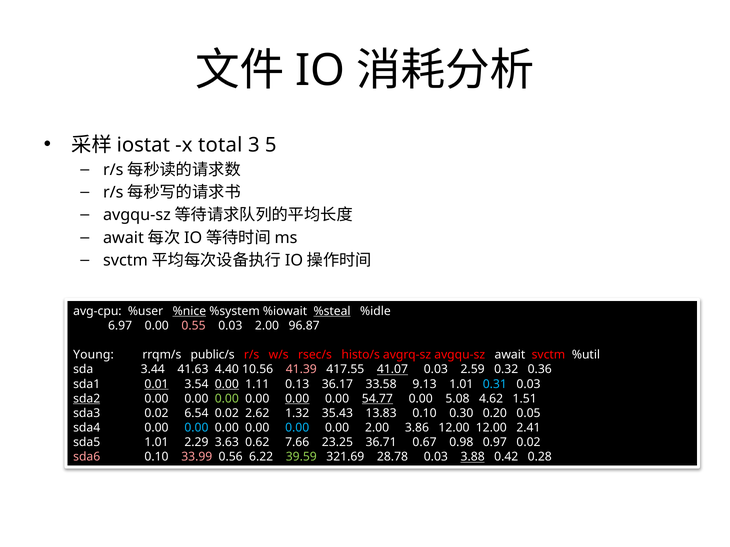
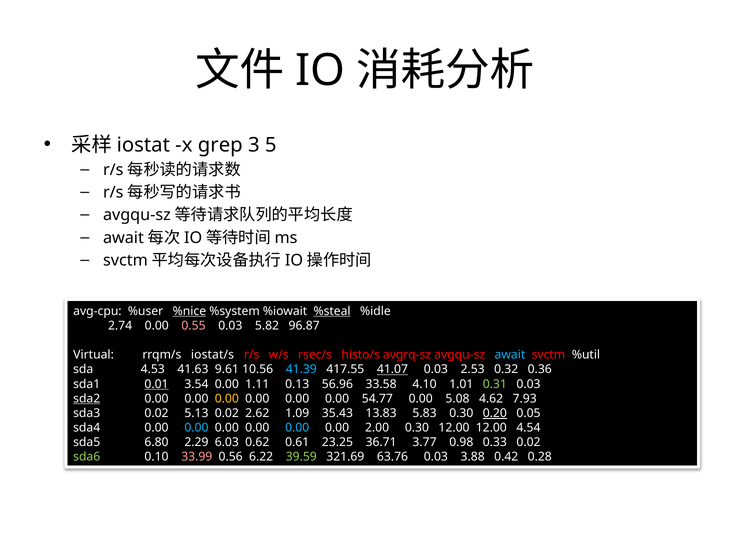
total: total -> grep
6.97: 6.97 -> 2.74
0.03 2.00: 2.00 -> 5.82
Young: Young -> Virtual
public/s: public/s -> iostat/s
await colour: white -> light blue
3.44: 3.44 -> 4.53
4.40: 4.40 -> 9.61
41.39 colour: pink -> light blue
2.59: 2.59 -> 2.53
0.00 at (227, 384) underline: present -> none
36.17: 36.17 -> 56.96
9.13: 9.13 -> 4.10
0.31 colour: light blue -> light green
0.00 at (227, 399) colour: light green -> yellow
0.00 at (297, 399) underline: present -> none
54.77 underline: present -> none
1.51: 1.51 -> 7.93
6.54: 6.54 -> 5.13
1.32: 1.32 -> 1.09
13.83 0.10: 0.10 -> 5.83
0.20 underline: none -> present
2.00 3.86: 3.86 -> 0.30
2.41: 2.41 -> 4.54
sda5 1.01: 1.01 -> 6.80
3.63: 3.63 -> 6.03
7.66: 7.66 -> 0.61
0.67: 0.67 -> 3.77
0.97: 0.97 -> 0.33
sda6 colour: pink -> light green
28.78: 28.78 -> 63.76
3.88 underline: present -> none
